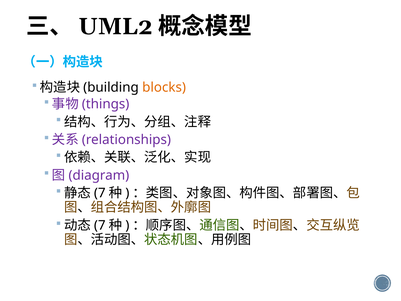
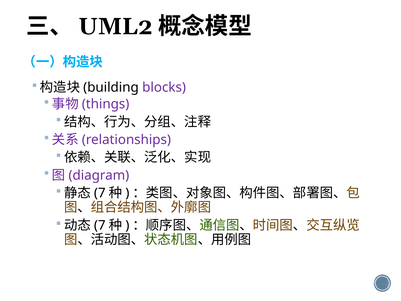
blocks colour: orange -> purple
